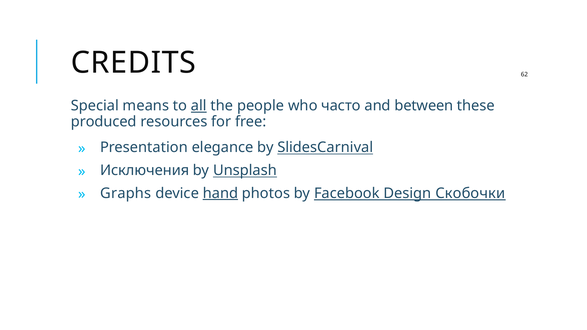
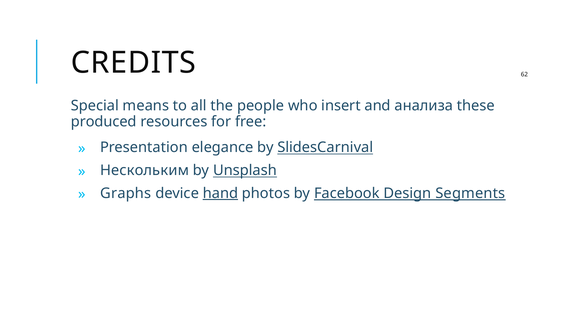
all underline: present -> none
часто: часто -> insert
between: between -> анализа
Исключения: Исключения -> Нескольким
Скобочки: Скобочки -> Segments
